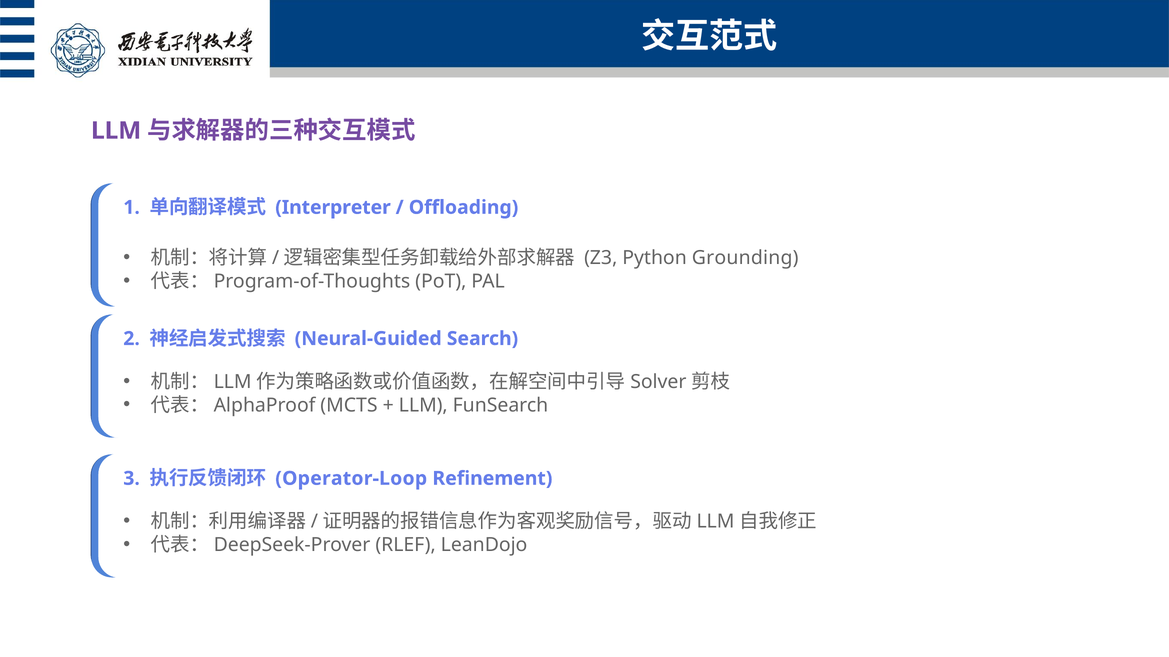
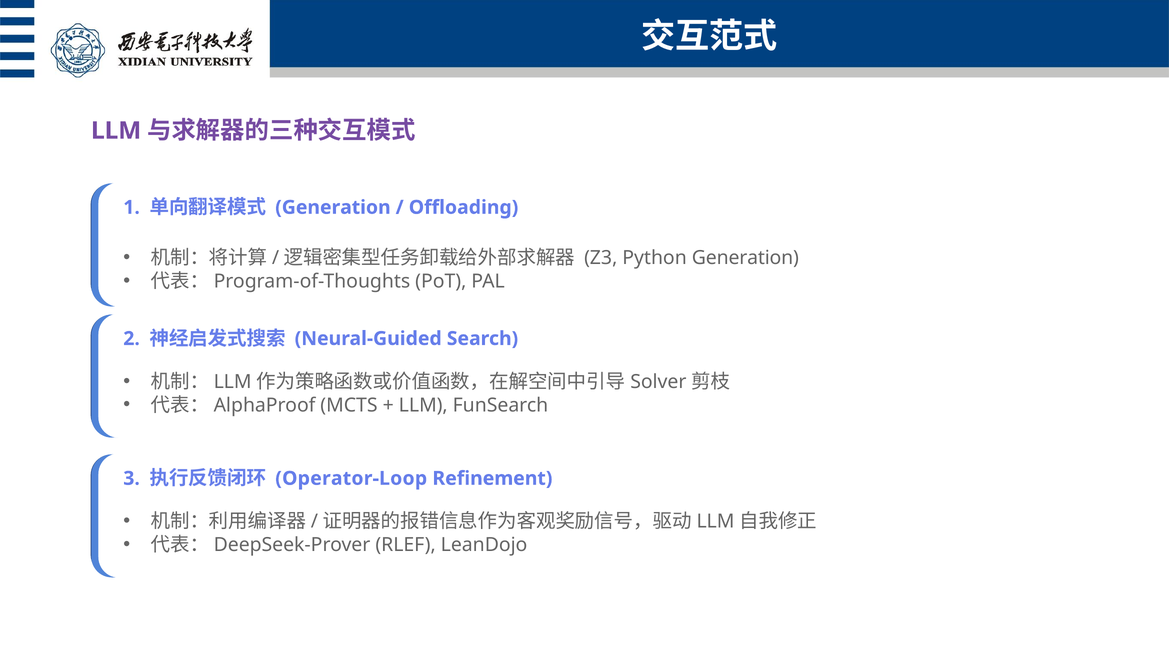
Interpreter at (333, 208): Interpreter -> Generation
Python Grounding: Grounding -> Generation
